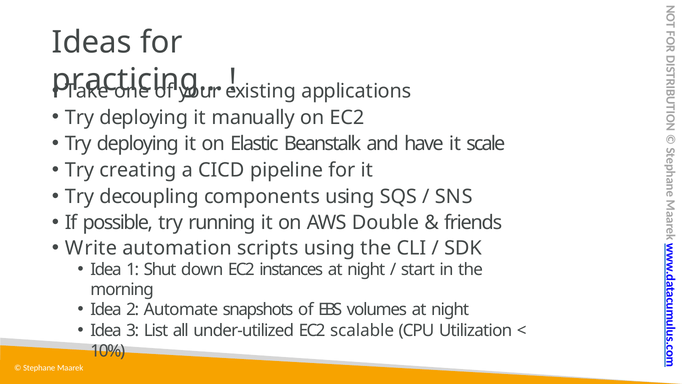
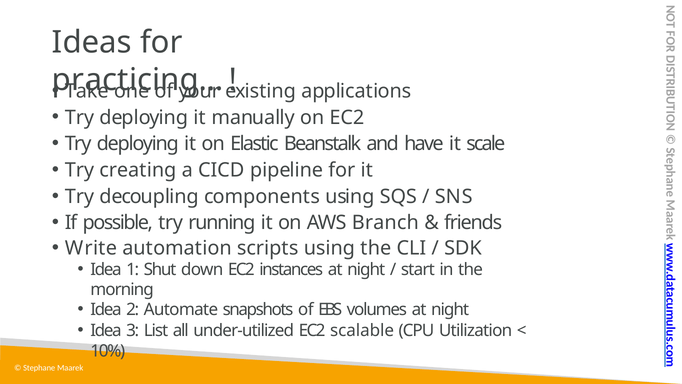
Double: Double -> Branch
